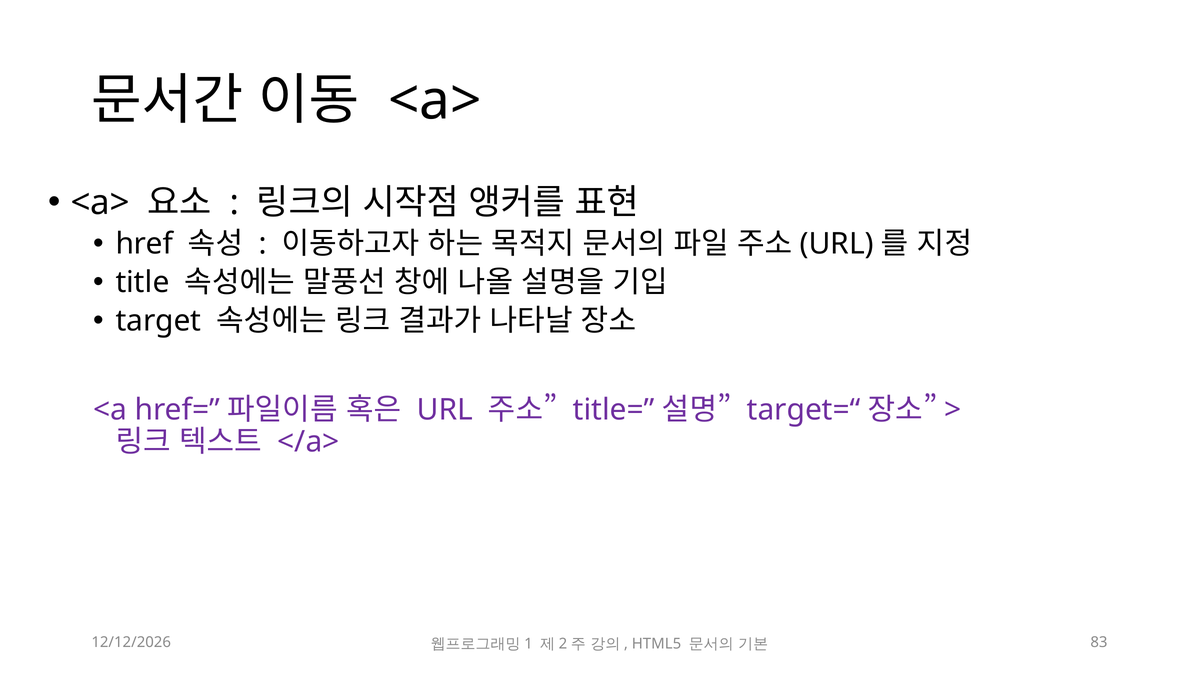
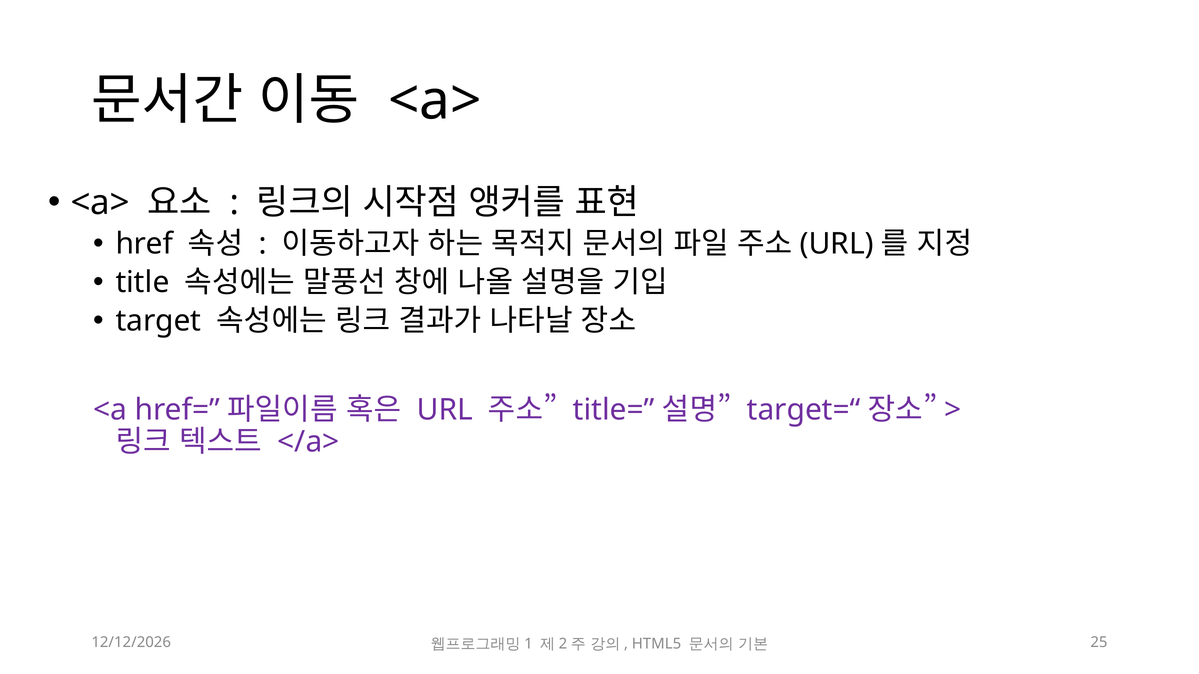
83: 83 -> 25
